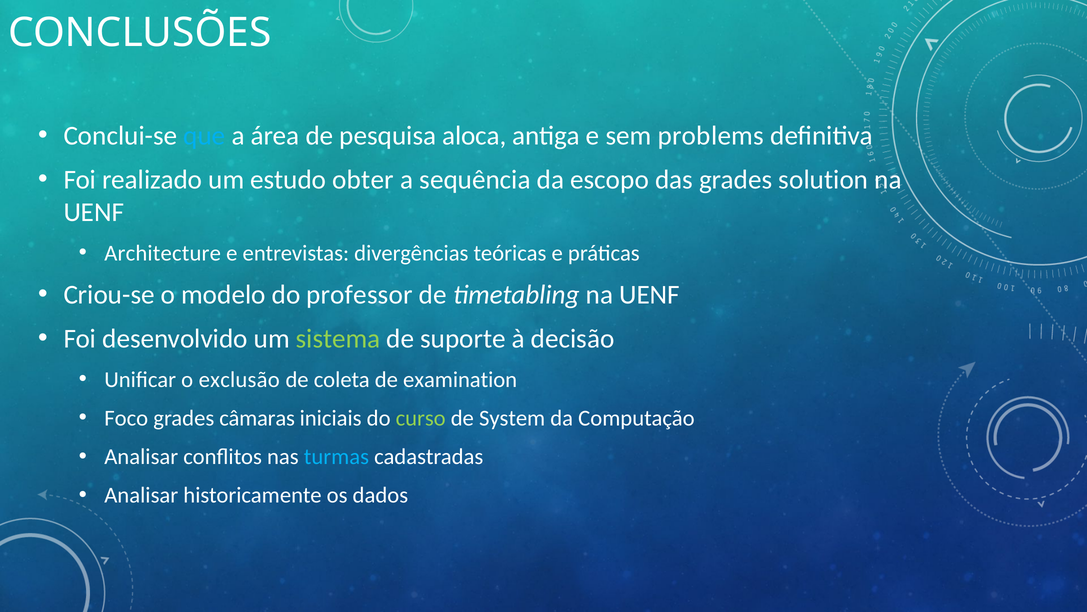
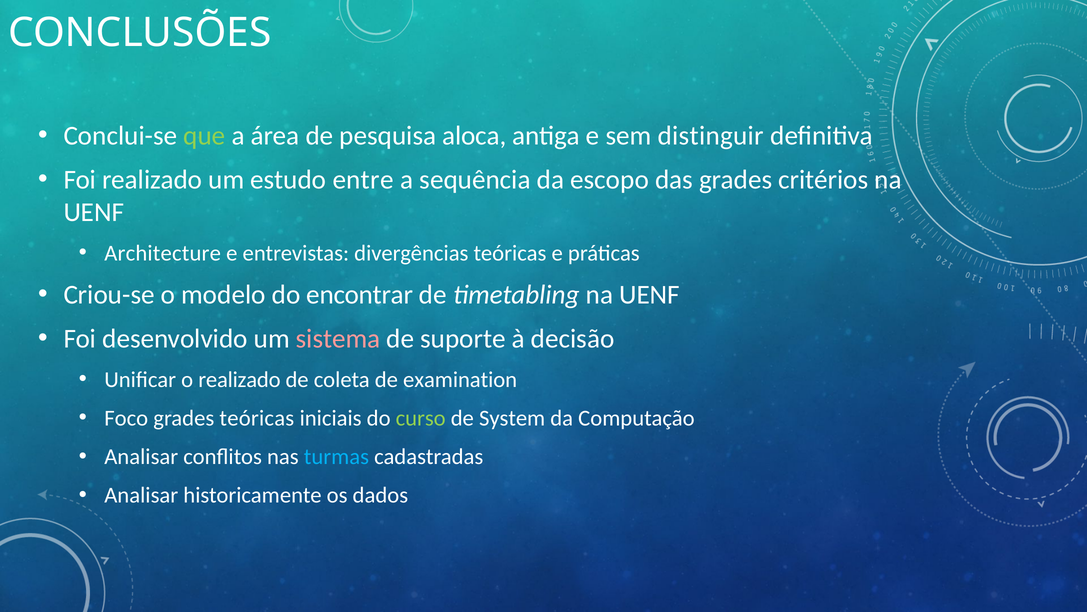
que colour: light blue -> light green
problems: problems -> distinguir
obter: obter -> entre
solution: solution -> critérios
professor: professor -> encontrar
sistema colour: light green -> pink
o exclusão: exclusão -> realizado
grades câmaras: câmaras -> teóricas
